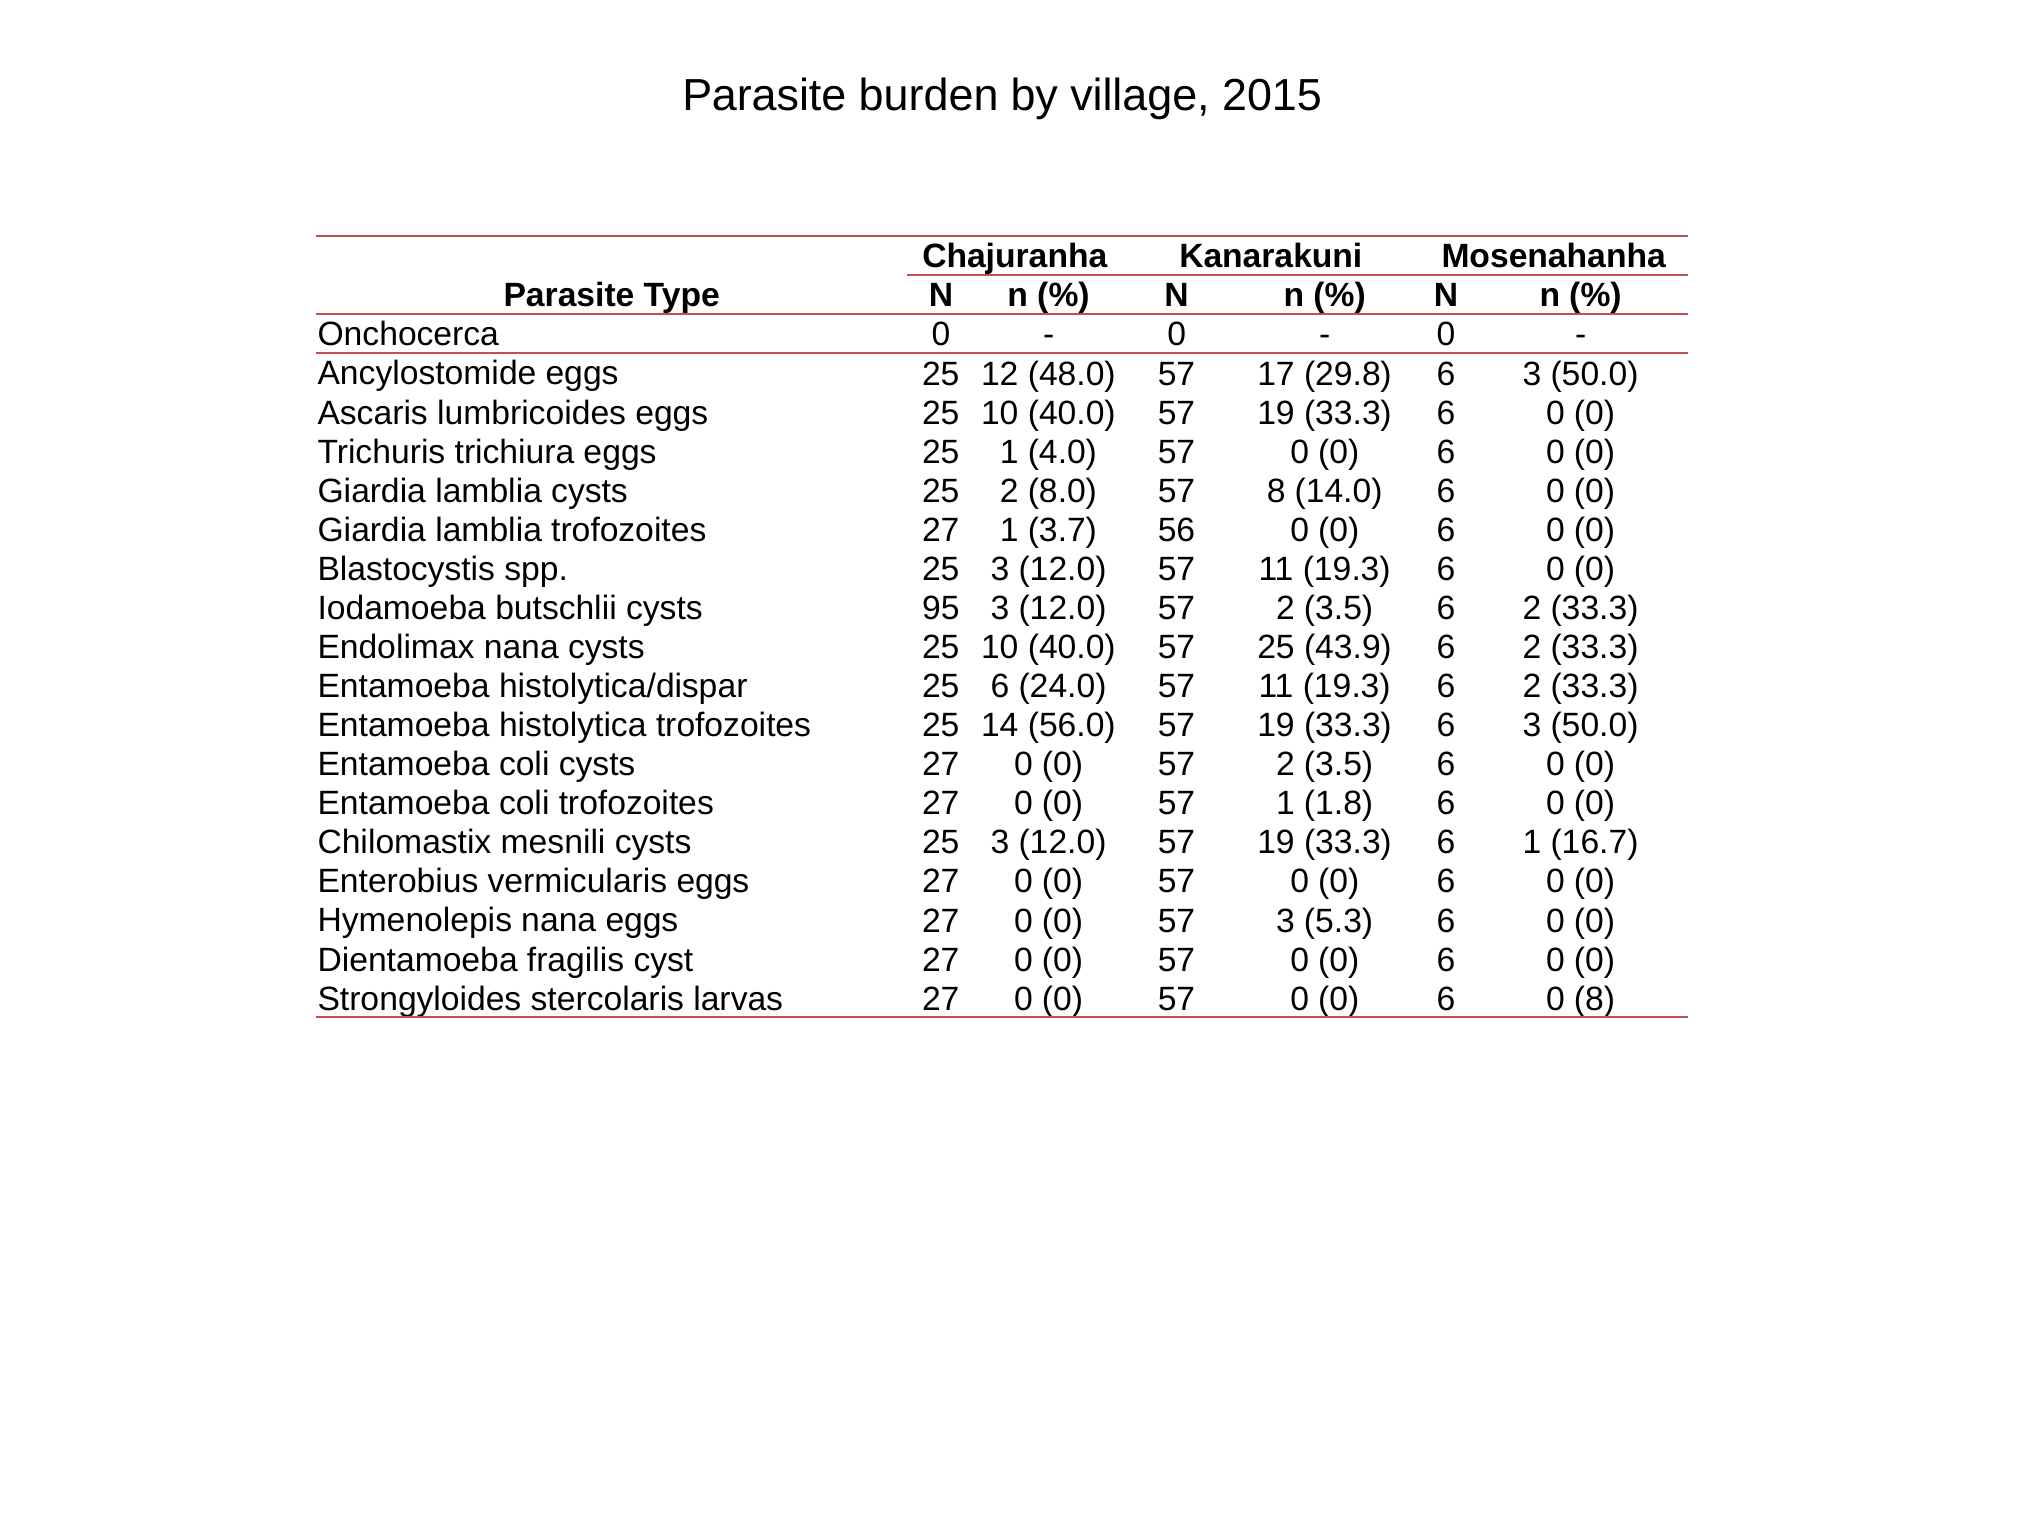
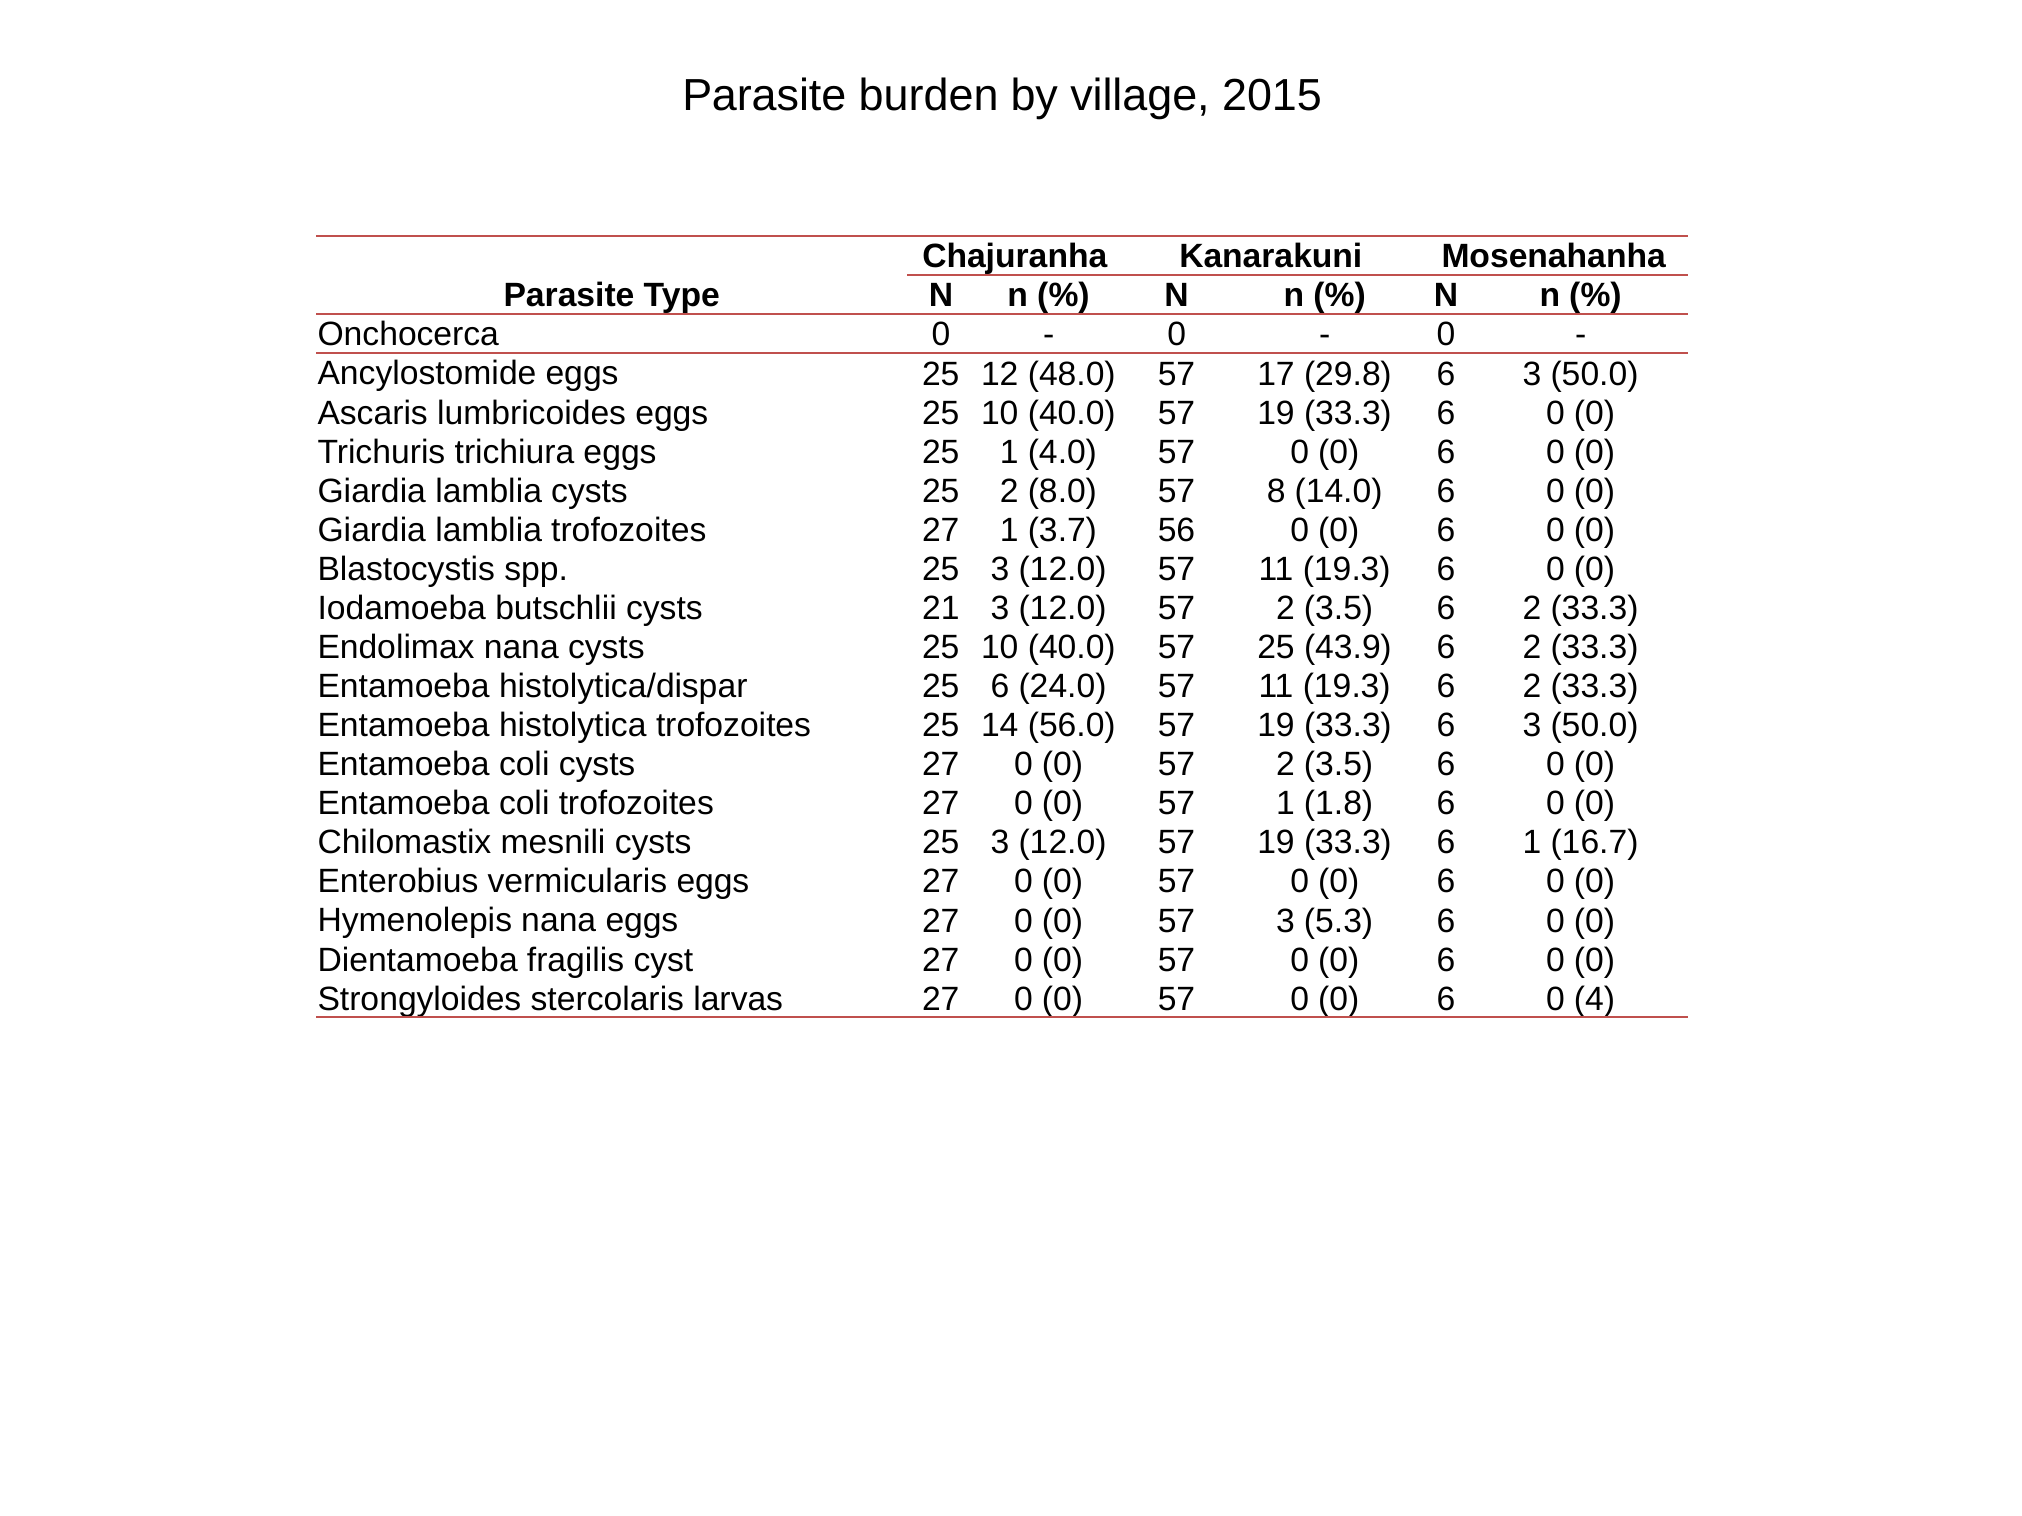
95: 95 -> 21
0 8: 8 -> 4
